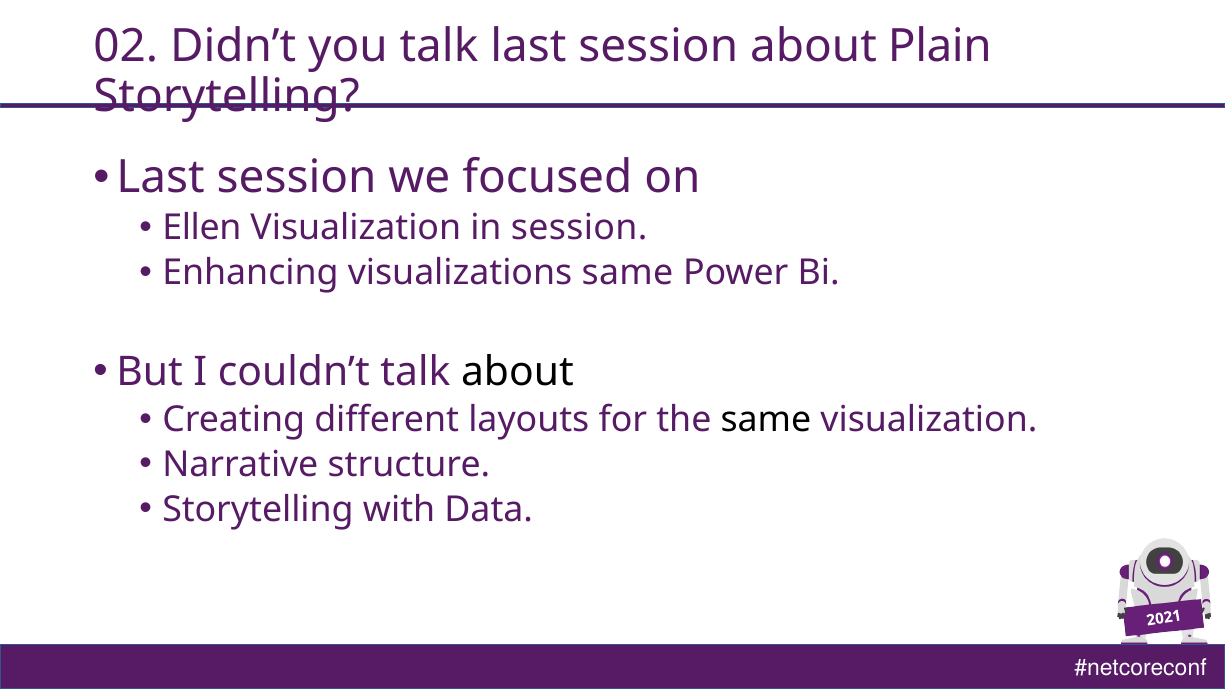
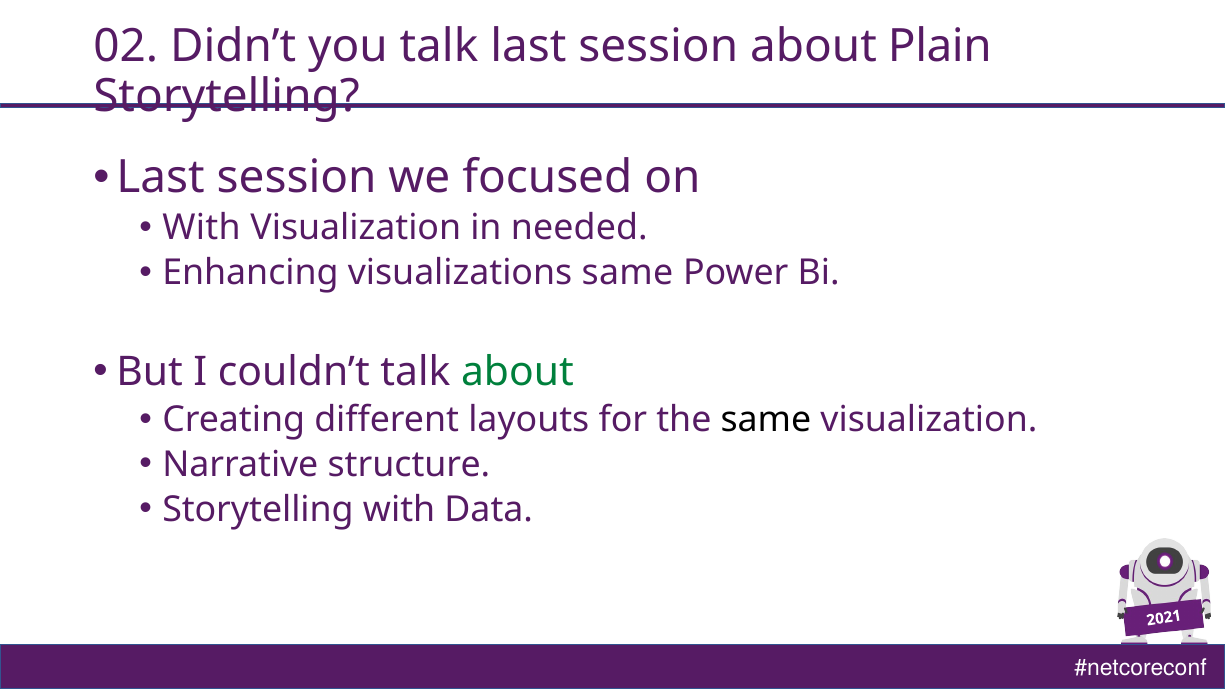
Ellen at (202, 228): Ellen -> With
in session: session -> needed
about at (517, 372) colour: black -> green
